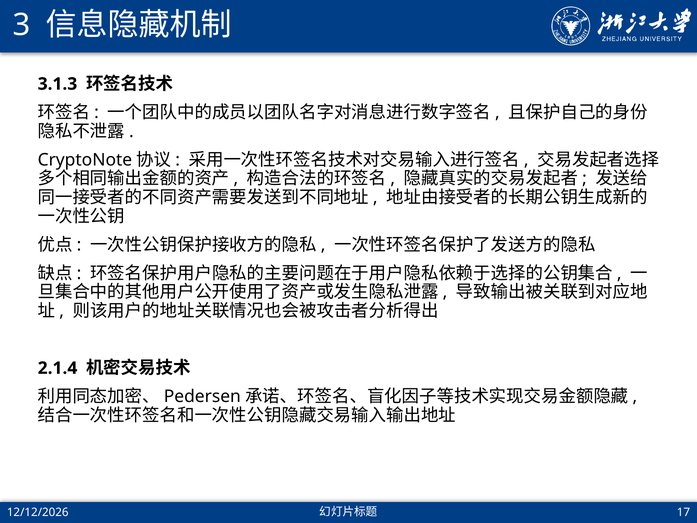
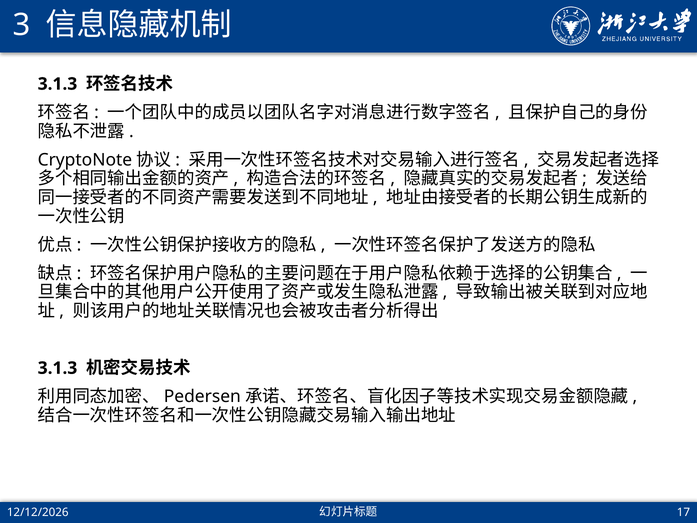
2.1.4 at (58, 368): 2.1.4 -> 3.1.3
